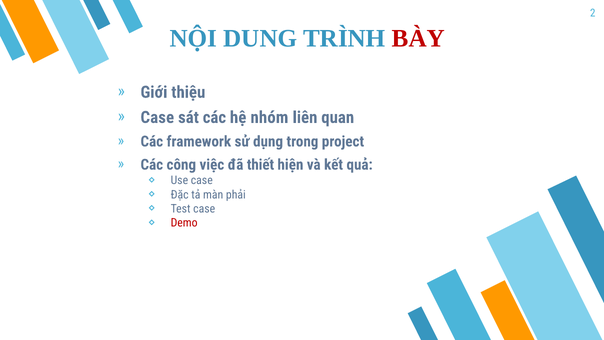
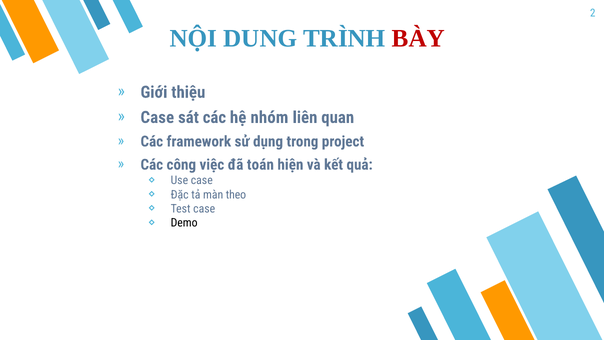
thiết: thiết -> toán
phải: phải -> theo
Demo colour: red -> black
